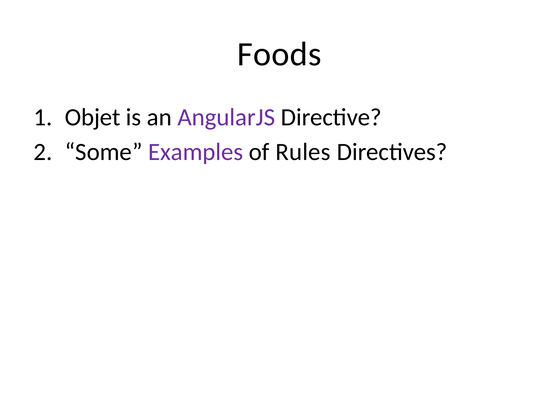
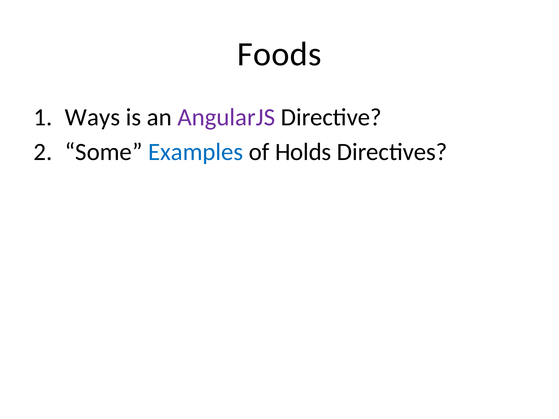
Objet: Objet -> Ways
Examples colour: purple -> blue
Rules: Rules -> Holds
